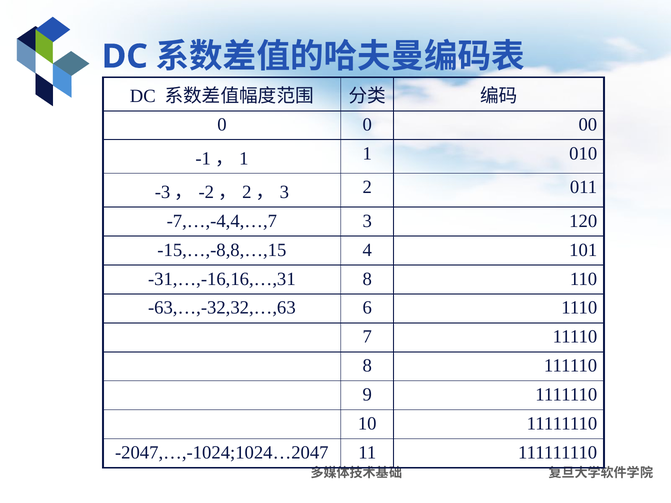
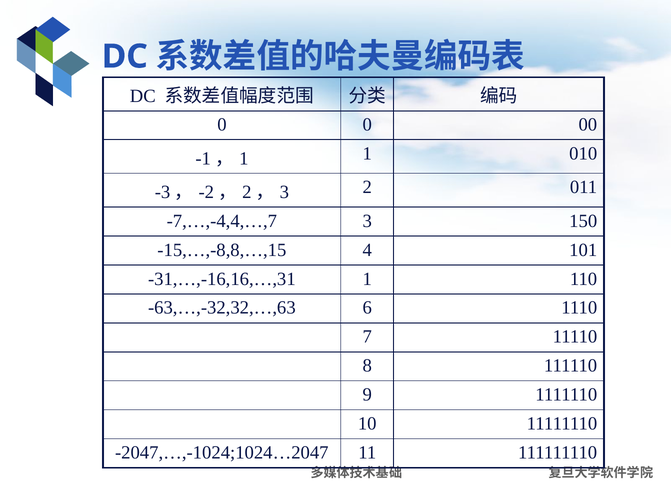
120: 120 -> 150
-31,…,-16,16,…,31 8: 8 -> 1
